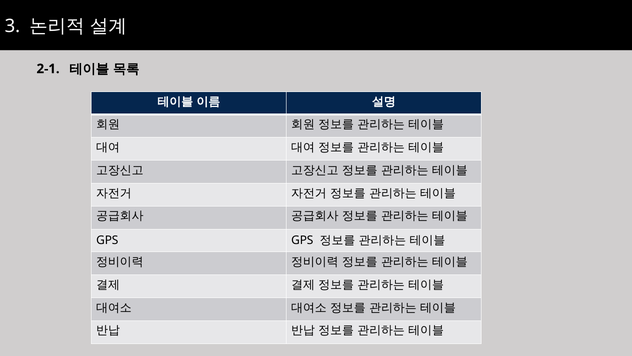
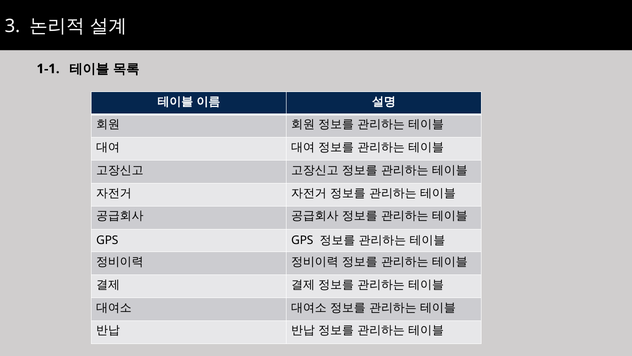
2-1: 2-1 -> 1-1
